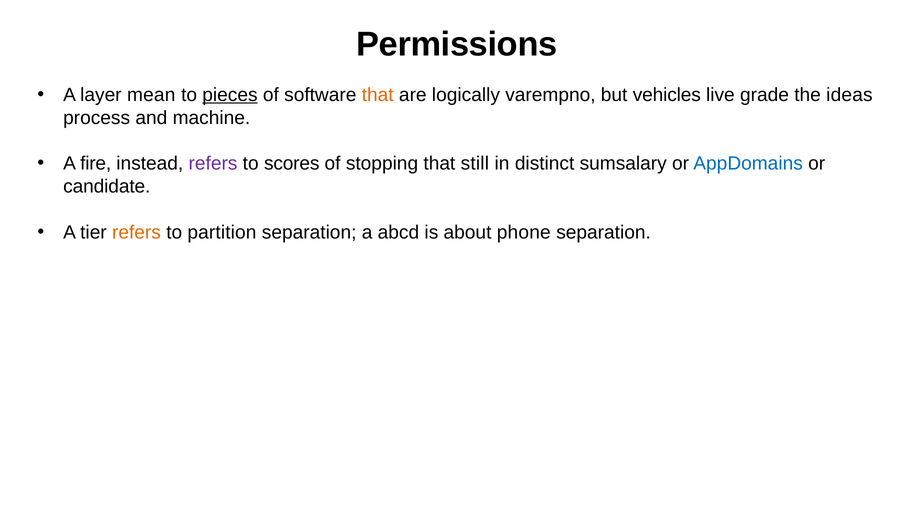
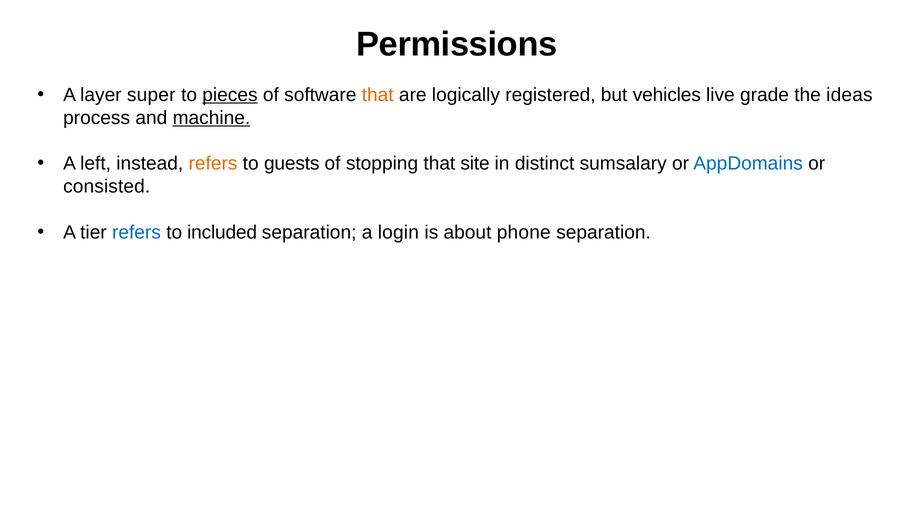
mean: mean -> super
varempno: varempno -> registered
machine underline: none -> present
fire: fire -> left
refers at (213, 164) colour: purple -> orange
scores: scores -> guests
still: still -> site
candidate: candidate -> consisted
refers at (136, 232) colour: orange -> blue
partition: partition -> included
abcd: abcd -> login
